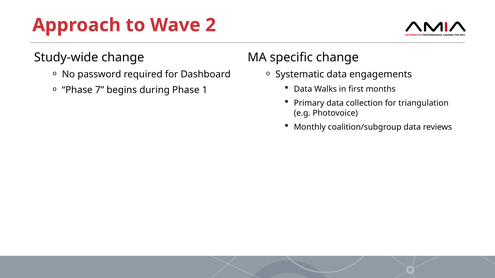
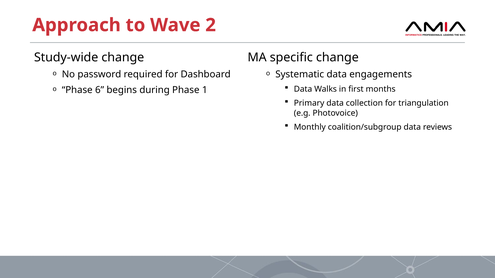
7: 7 -> 6
